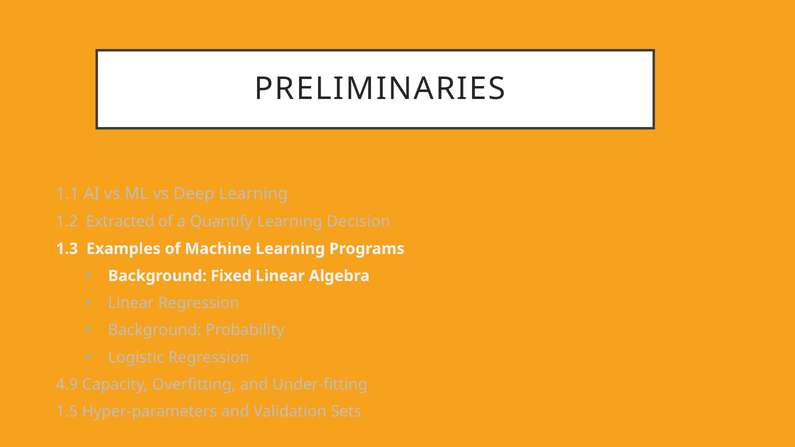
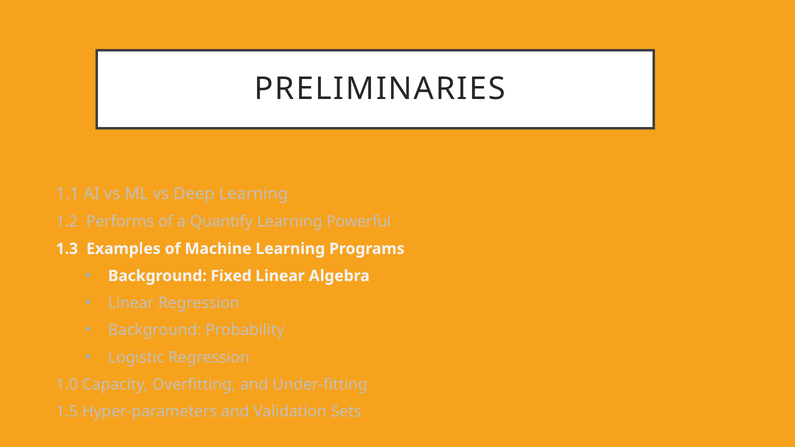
Extracted: Extracted -> Performs
Decision: Decision -> Powerful
4.9: 4.9 -> 1.0
